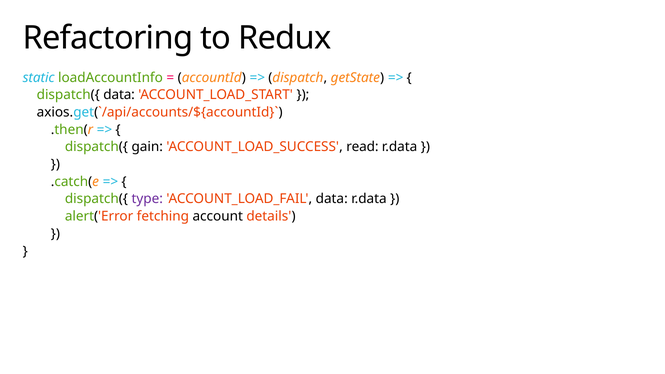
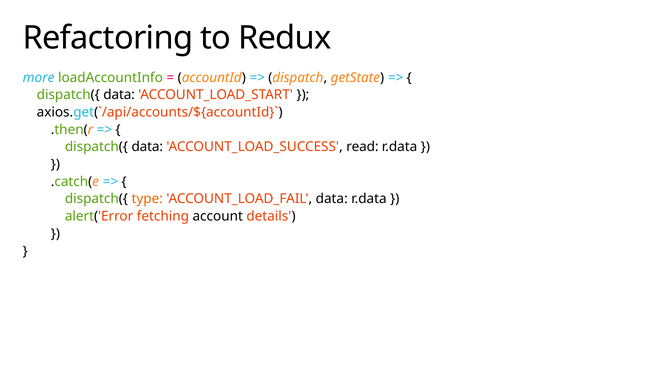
static: static -> more
gain at (147, 147): gain -> data
type colour: purple -> orange
